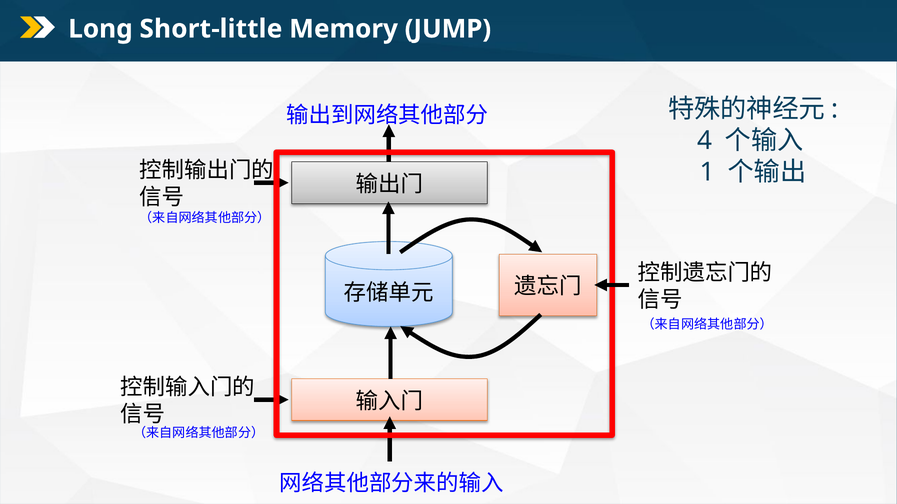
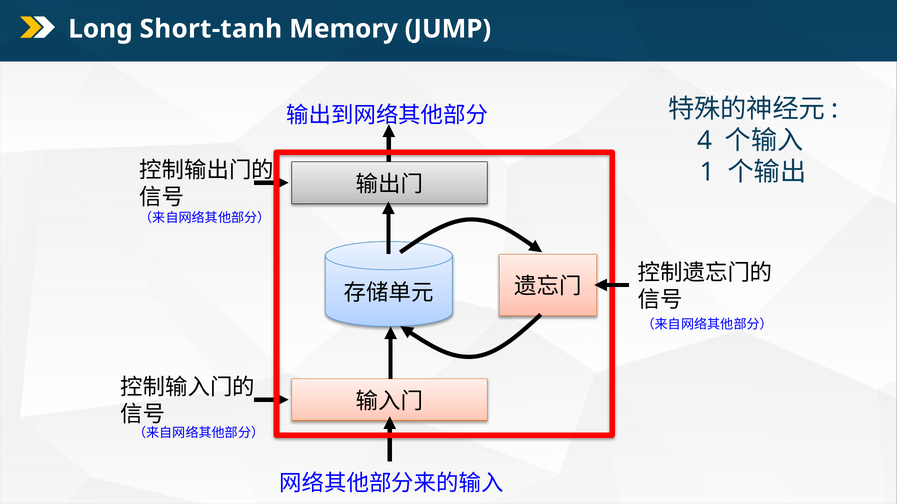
Short-little: Short-little -> Short-tanh
